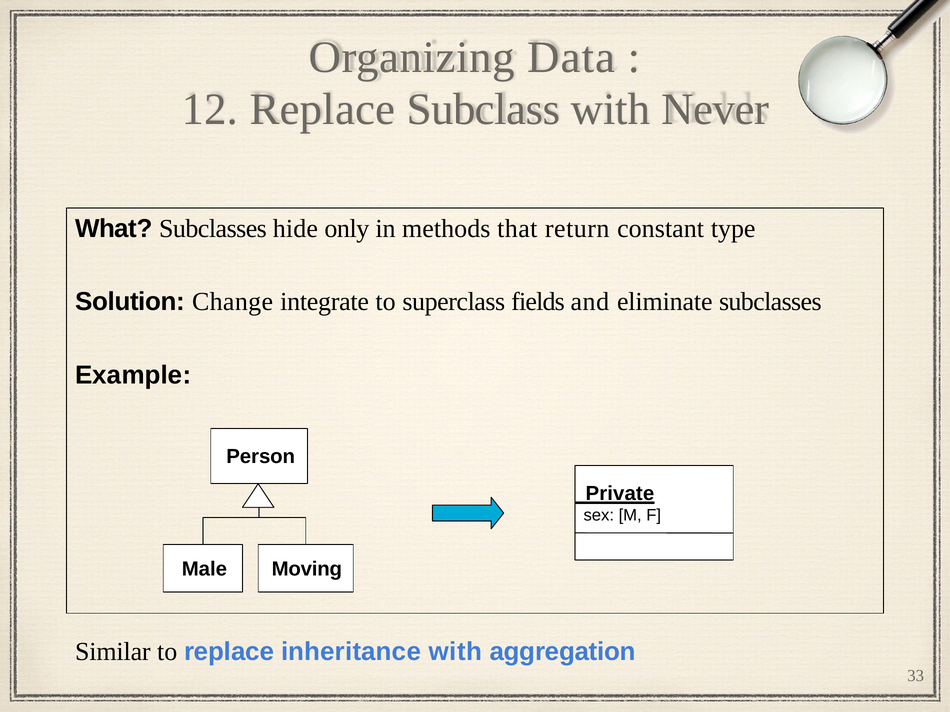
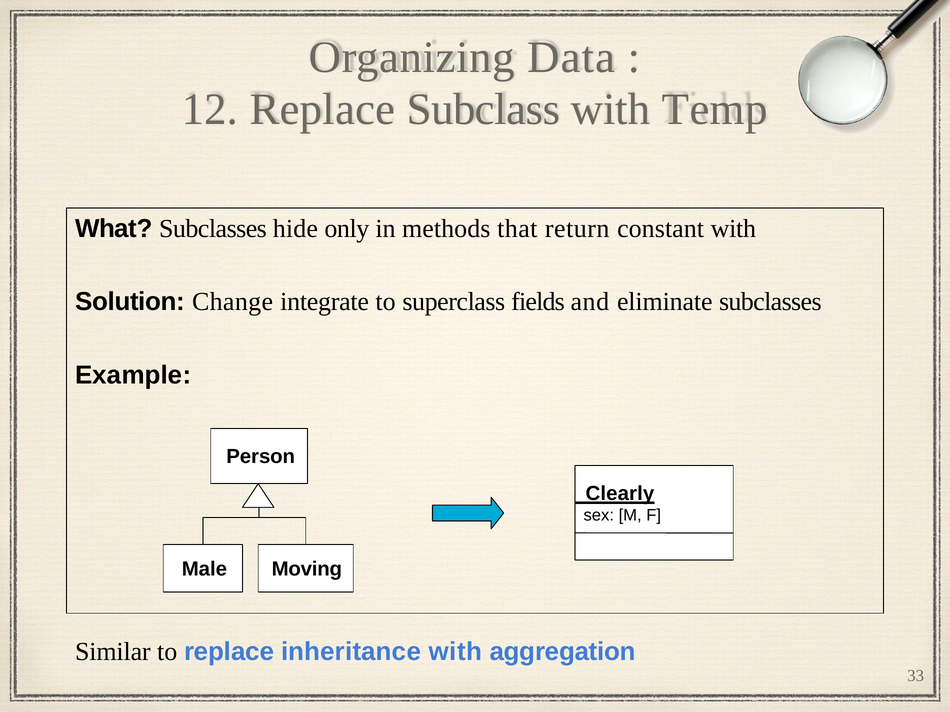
Never: Never -> Temp
constant type: type -> with
Private: Private -> Clearly
